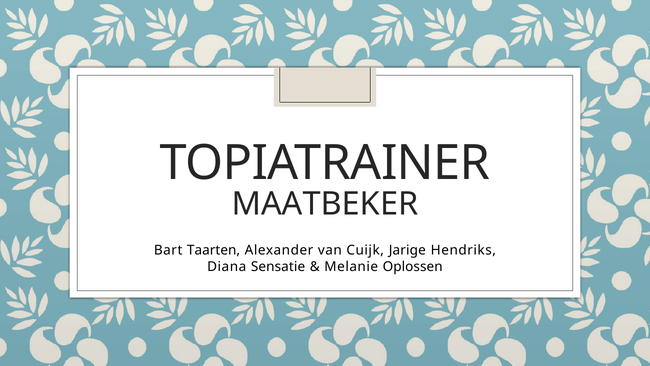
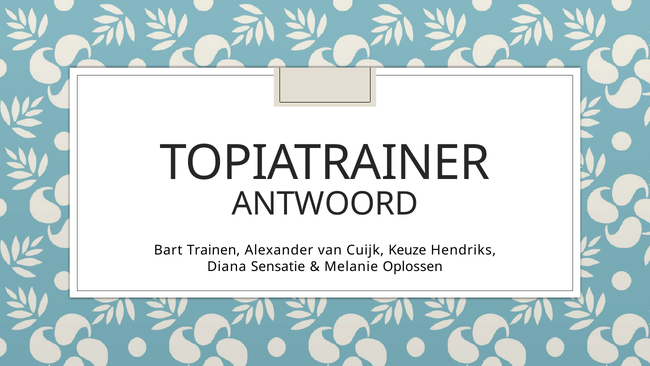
MAATBEKER: MAATBEKER -> ANTWOORD
Taarten: Taarten -> Trainen
Jarige: Jarige -> Keuze
